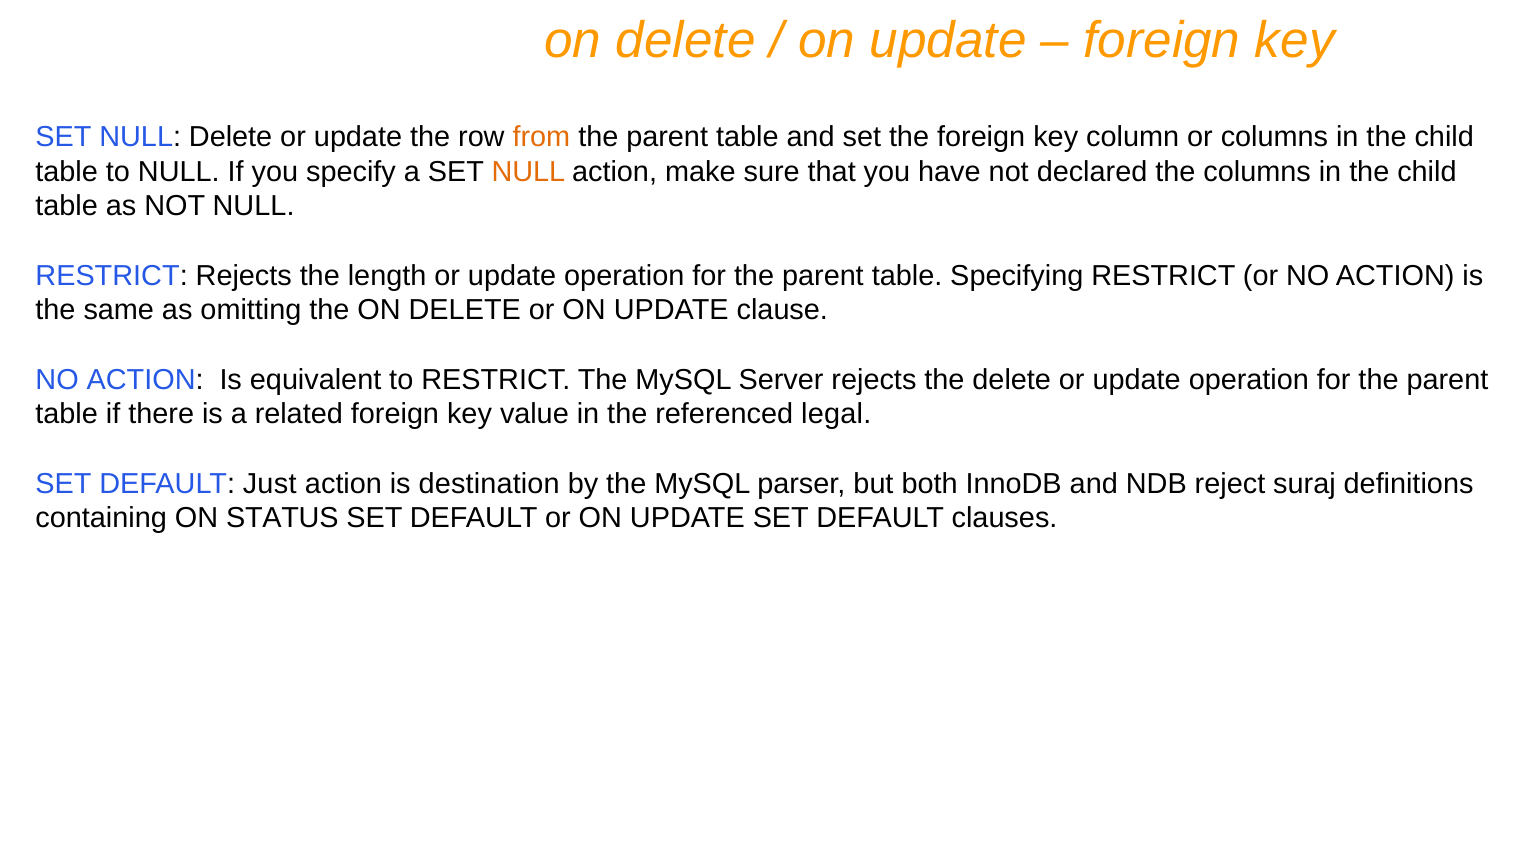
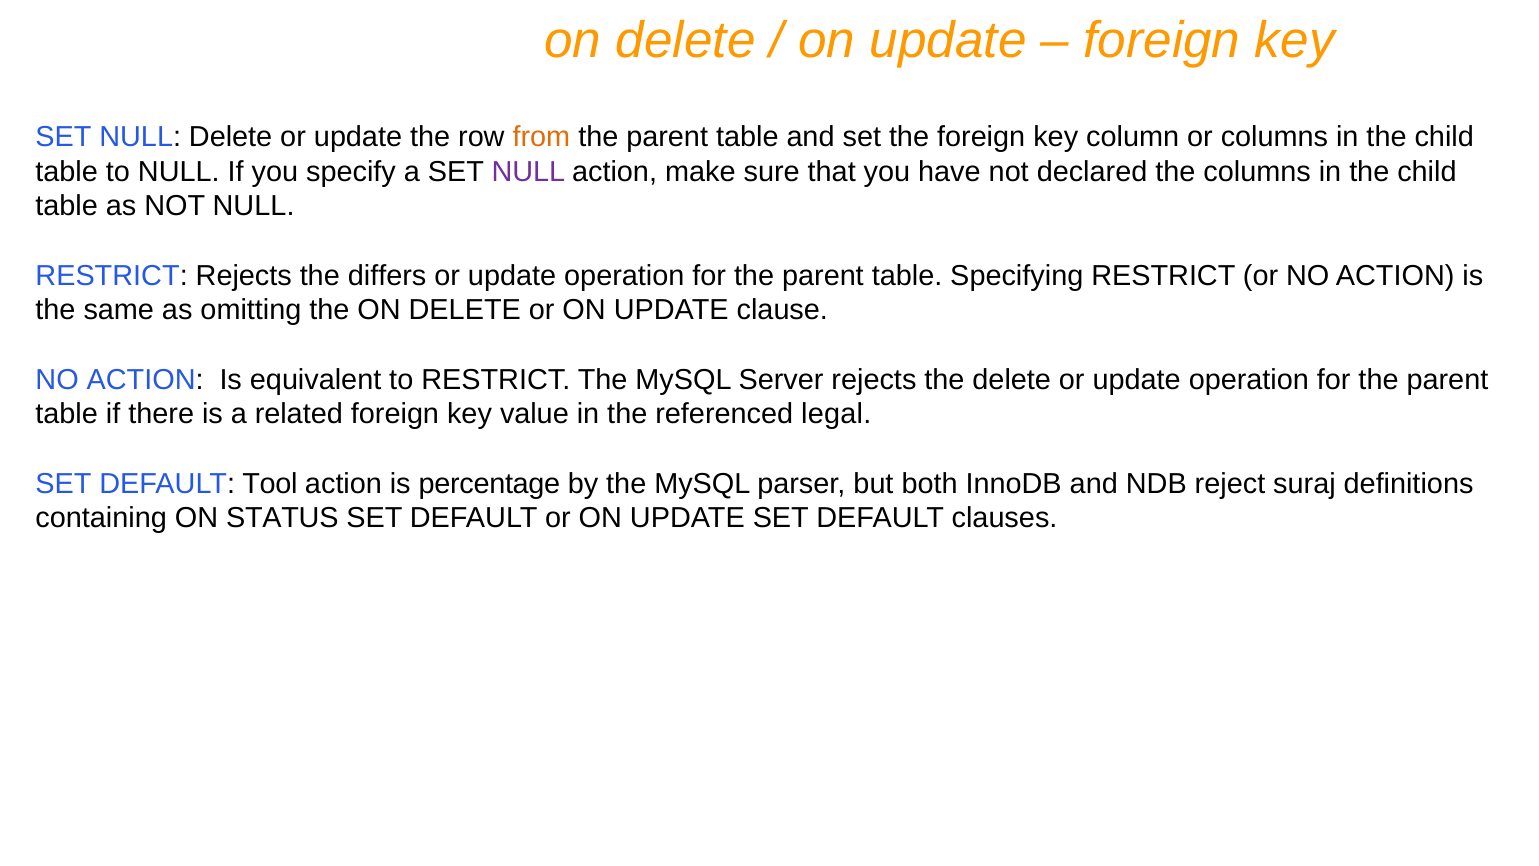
NULL at (528, 172) colour: orange -> purple
length: length -> differs
Just: Just -> Tool
destination: destination -> percentage
